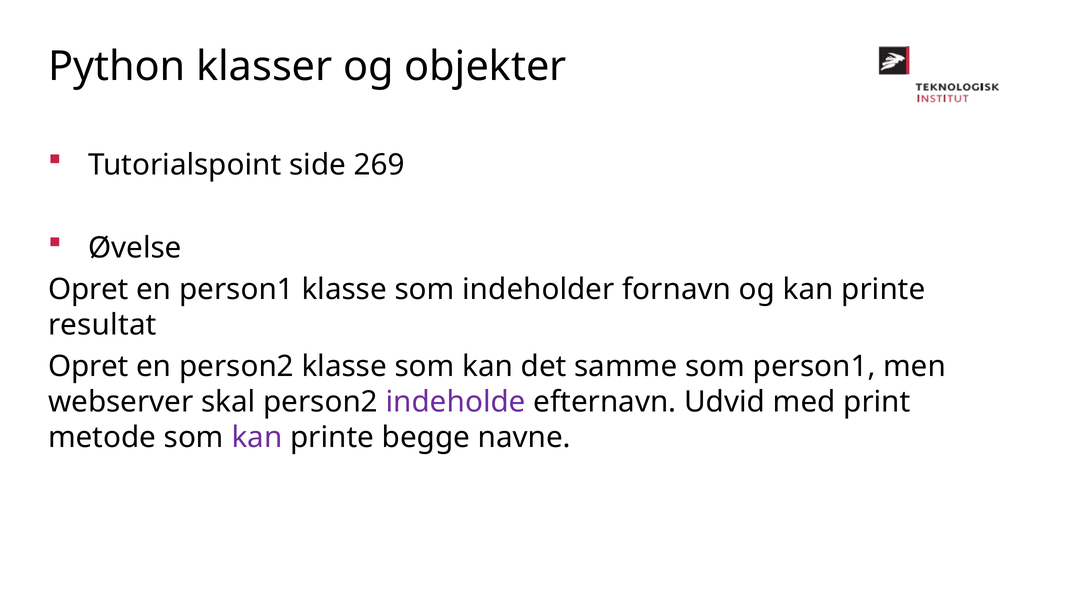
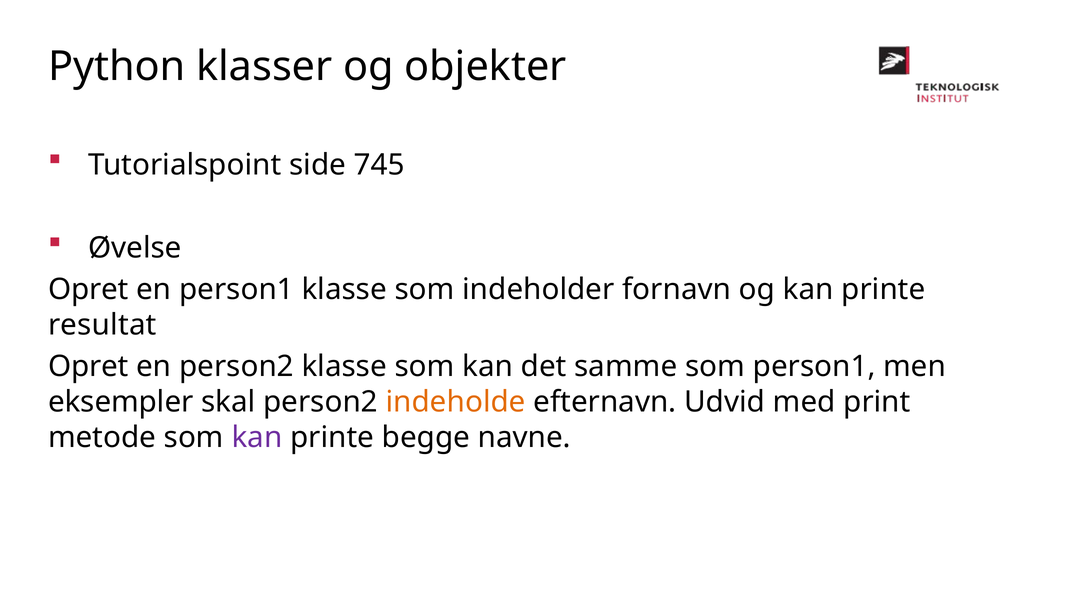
269: 269 -> 745
webserver: webserver -> eksempler
indeholde colour: purple -> orange
